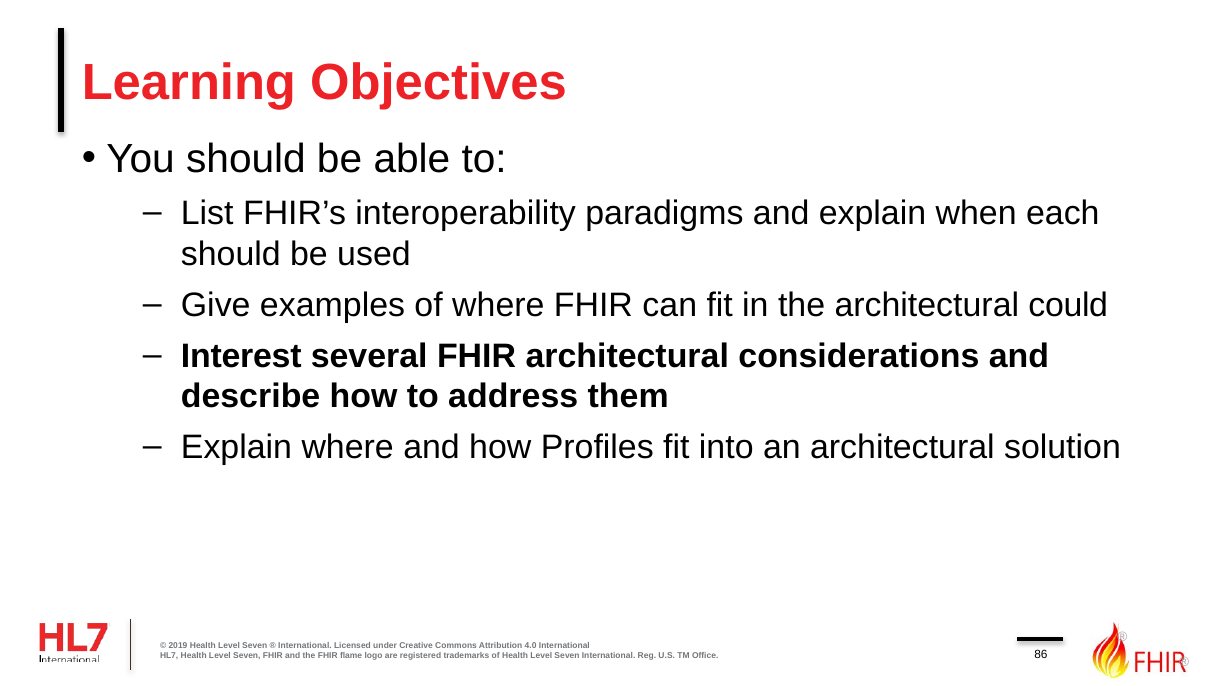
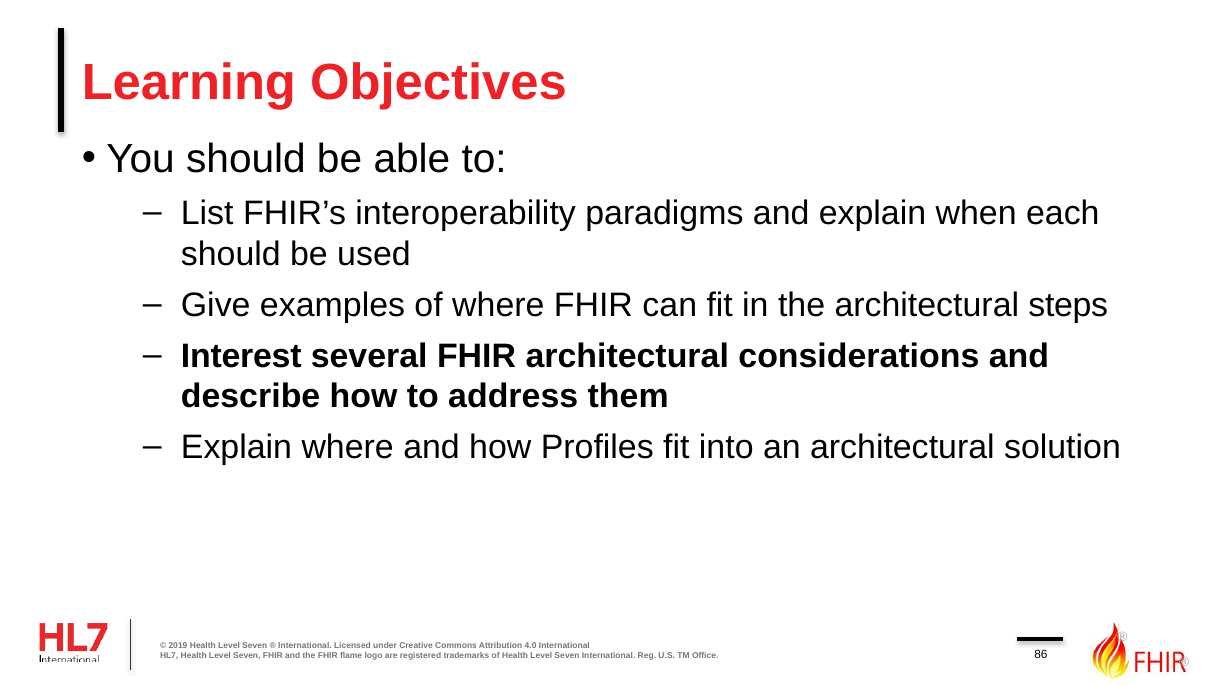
could: could -> steps
